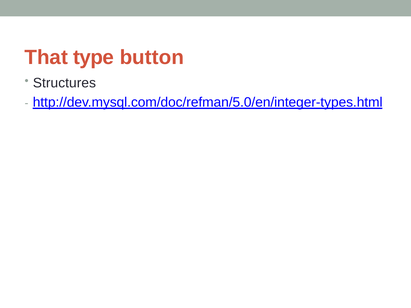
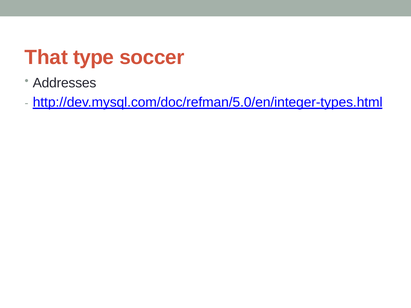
button: button -> soccer
Structures: Structures -> Addresses
